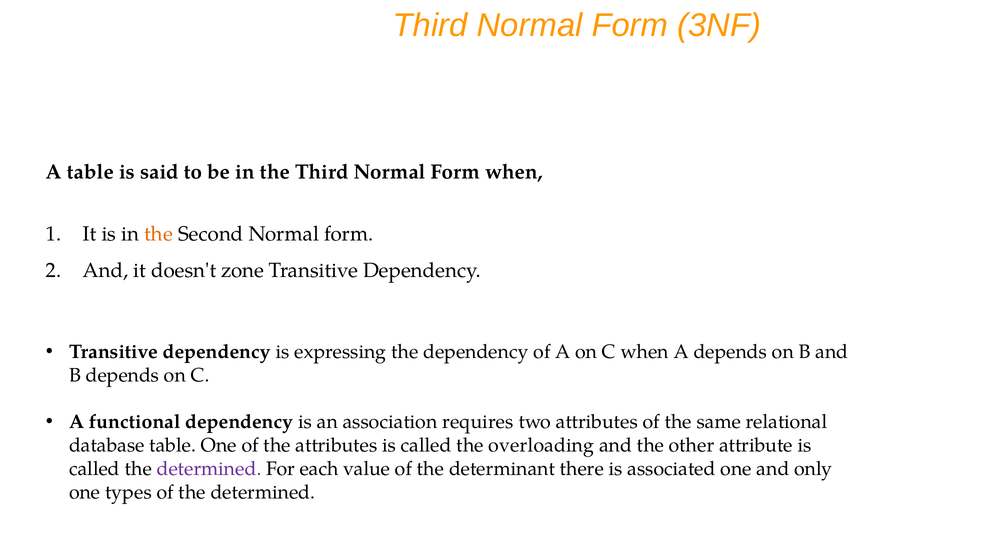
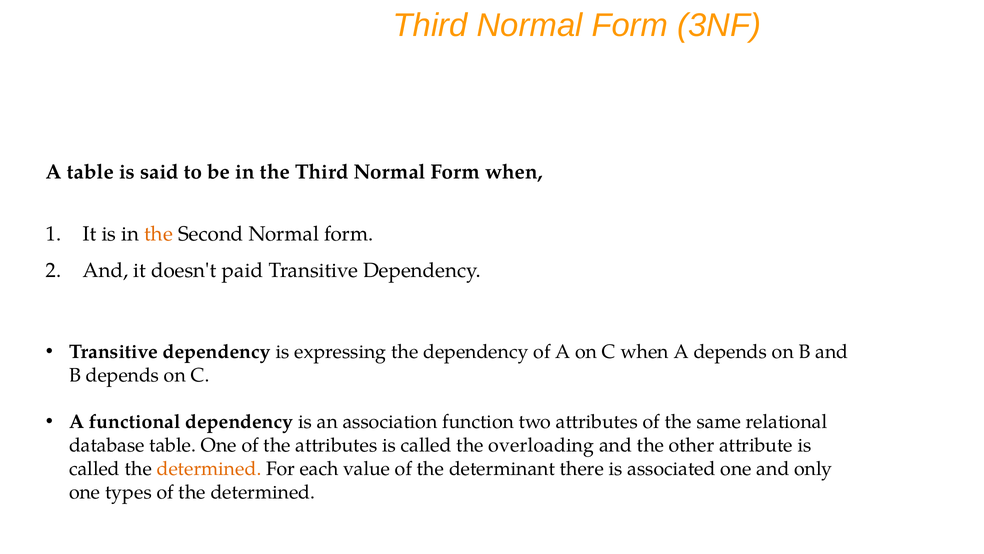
zone: zone -> paid
requires: requires -> function
determined at (209, 468) colour: purple -> orange
